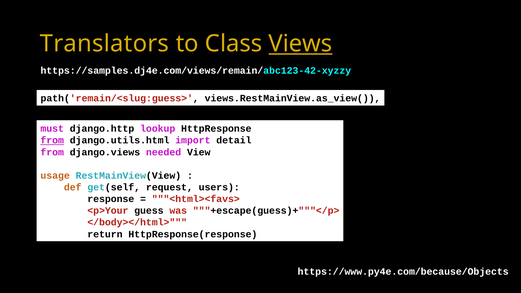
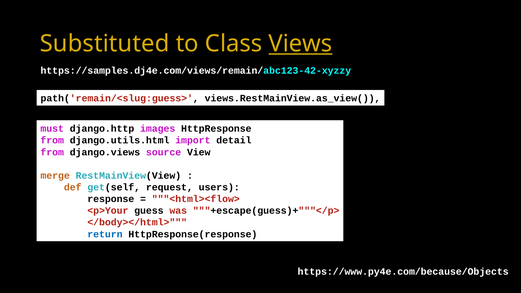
Translators: Translators -> Substituted
lookup: lookup -> images
from at (52, 140) underline: present -> none
needed: needed -> source
usage: usage -> merge
<html><favs>: <html><favs> -> <html><flow>
return colour: black -> blue
